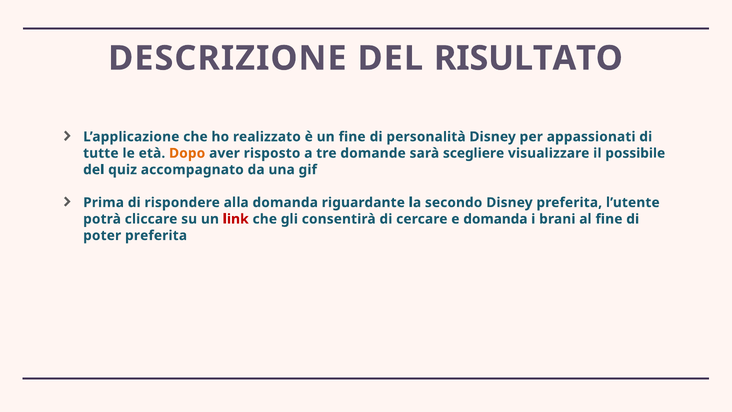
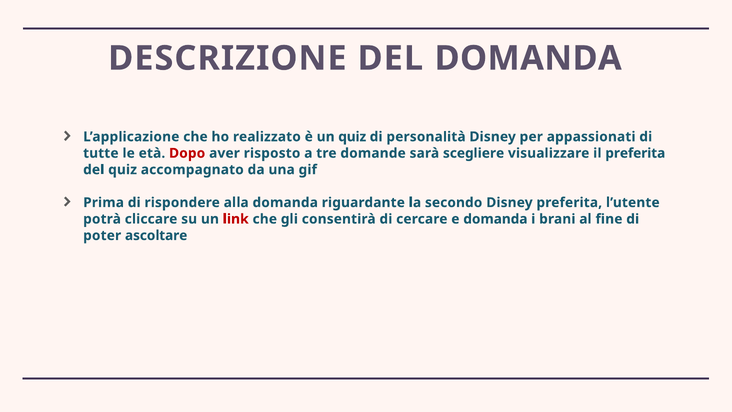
DEL RISULTATO: RISULTATO -> DOMANDA
un fine: fine -> quiz
Dopo colour: orange -> red
il possibile: possibile -> preferita
poter preferita: preferita -> ascoltare
